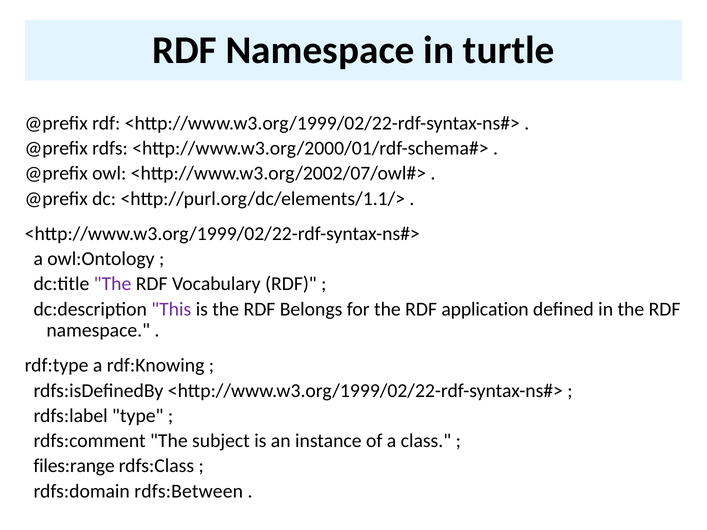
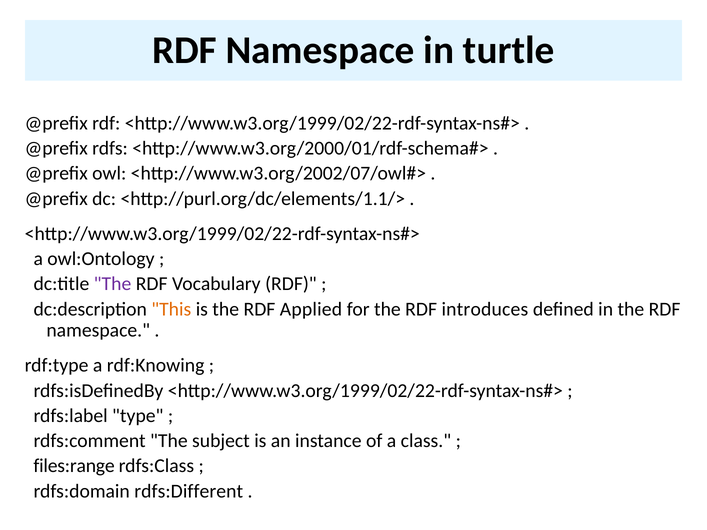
This colour: purple -> orange
Belongs: Belongs -> Applied
application: application -> introduces
rdfs:Between: rdfs:Between -> rdfs:Different
